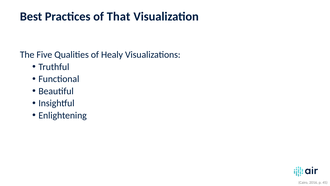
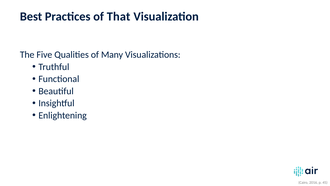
Healy: Healy -> Many
